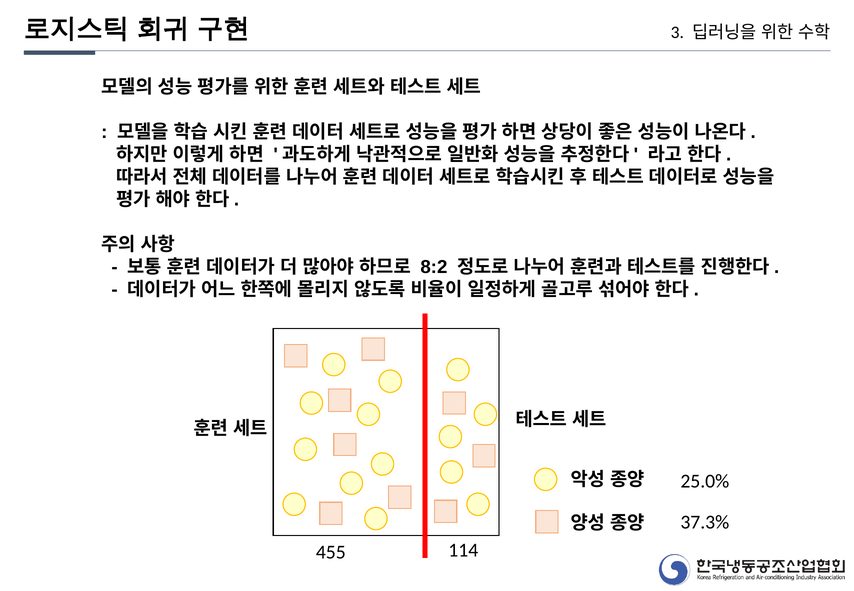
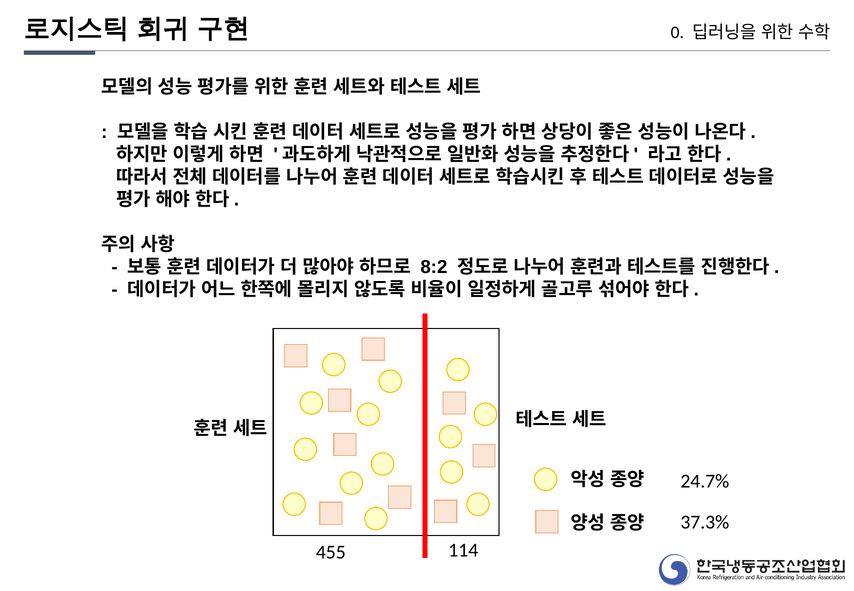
3: 3 -> 0
25.0%: 25.0% -> 24.7%
